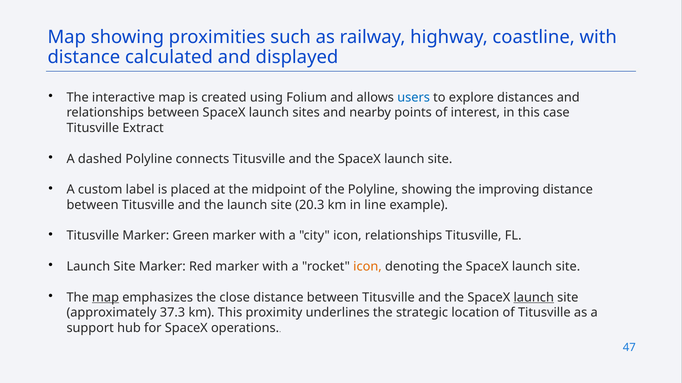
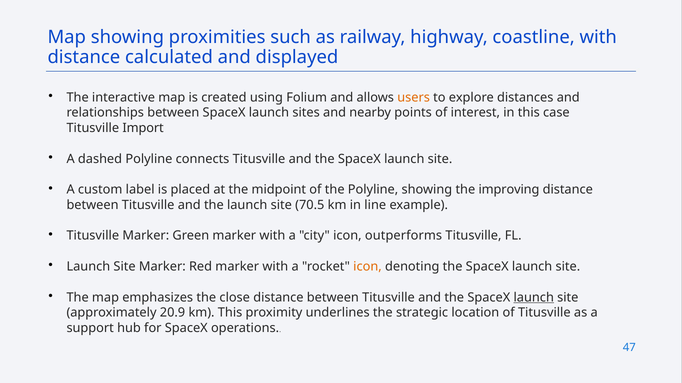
users colour: blue -> orange
Extract: Extract -> Import
20.3: 20.3 -> 70.5
icon relationships: relationships -> outperforms
map at (106, 298) underline: present -> none
37.3: 37.3 -> 20.9
